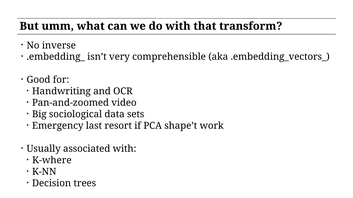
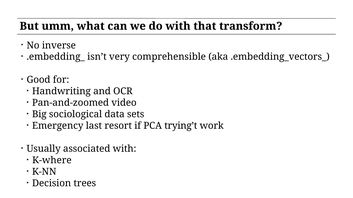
shape’t: shape’t -> trying’t
